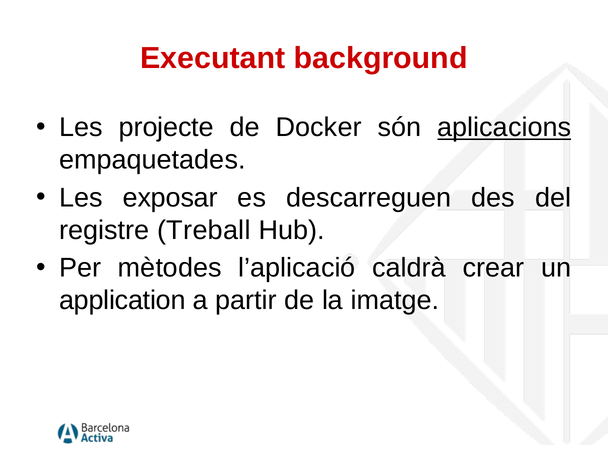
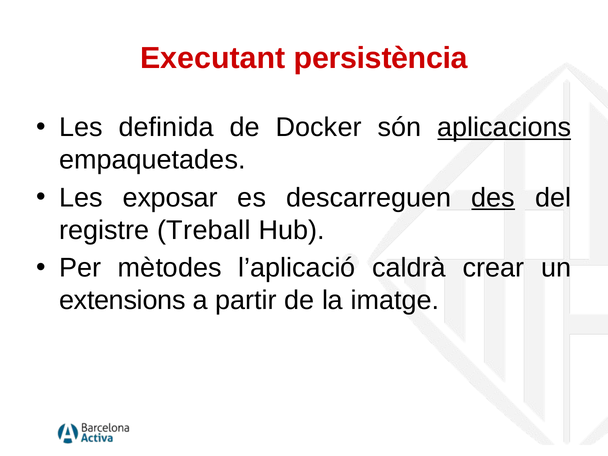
background: background -> persistència
projecte: projecte -> definida
des underline: none -> present
application: application -> extensions
